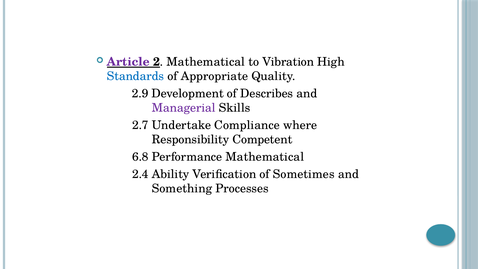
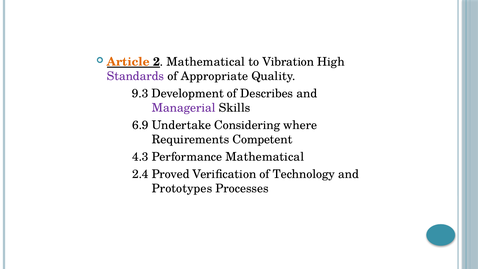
Article colour: purple -> orange
Standards colour: blue -> purple
2.9: 2.9 -> 9.3
2.7: 2.7 -> 6.9
Compliance: Compliance -> Considering
Responsibility: Responsibility -> Requirements
6.8: 6.8 -> 4.3
Ability: Ability -> Proved
Sometimes: Sometimes -> Technology
Something: Something -> Prototypes
